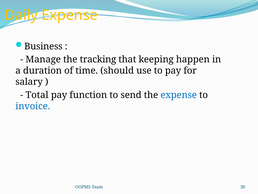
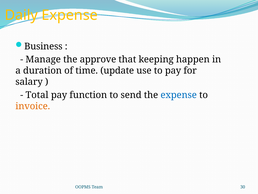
tracking: tracking -> approve
should: should -> update
invoice colour: blue -> orange
